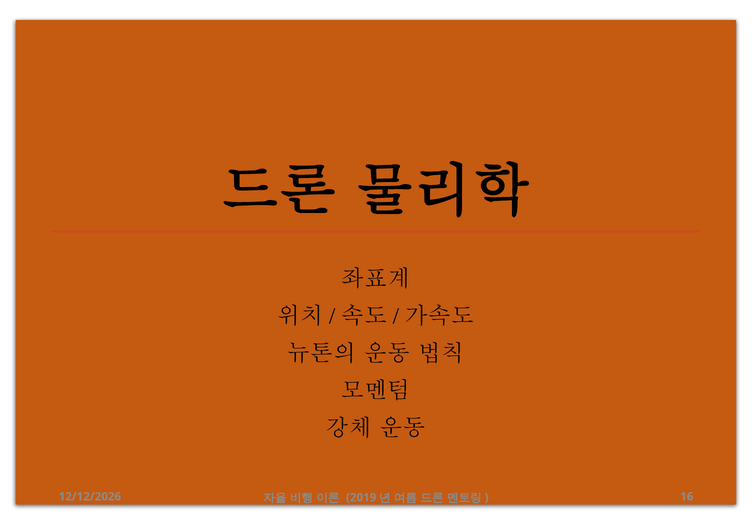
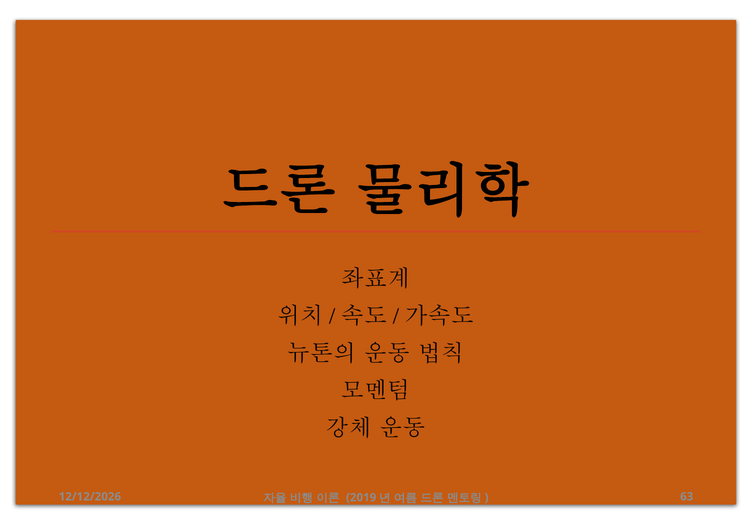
16: 16 -> 63
